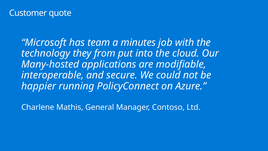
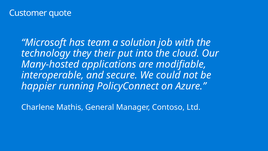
minutes: minutes -> solution
from: from -> their
